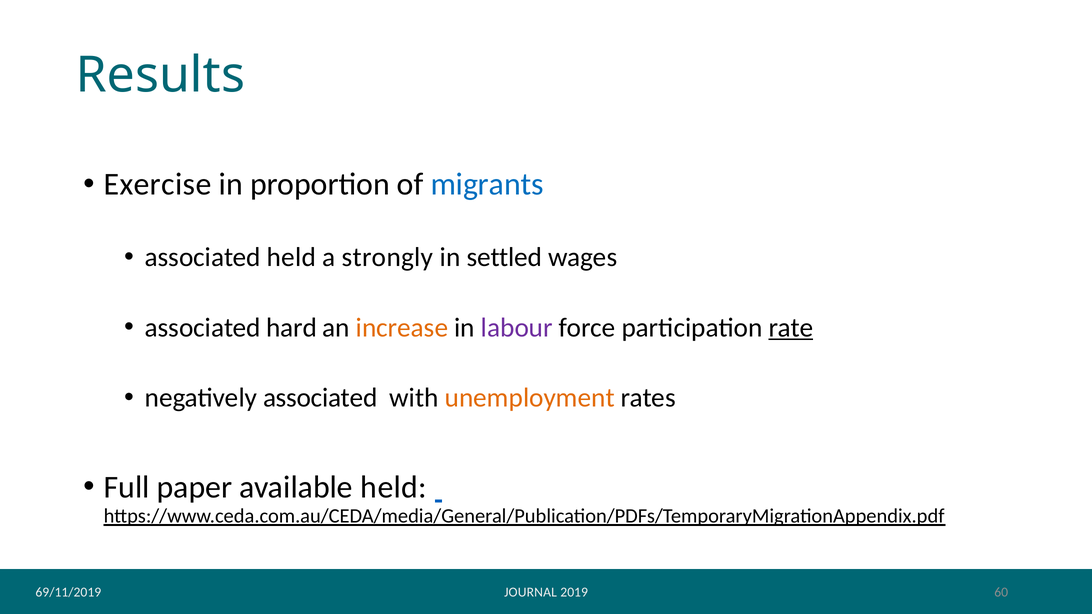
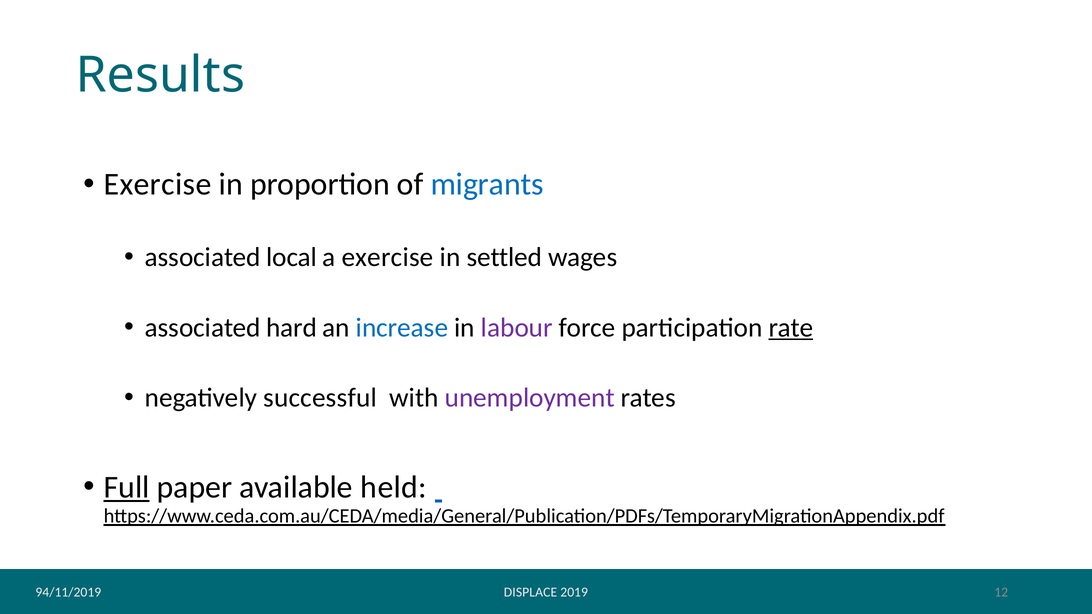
associated held: held -> local
a strongly: strongly -> exercise
increase colour: orange -> blue
negatively associated: associated -> successful
unemployment colour: orange -> purple
Full underline: none -> present
JOURNAL: JOURNAL -> DISPLACE
60: 60 -> 12
69/11/2019: 69/11/2019 -> 94/11/2019
